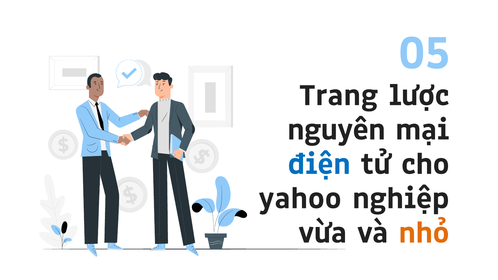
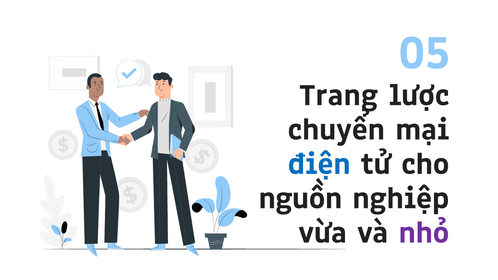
nguyên: nguyên -> chuyển
yahoo: yahoo -> nguồn
nhỏ colour: orange -> purple
